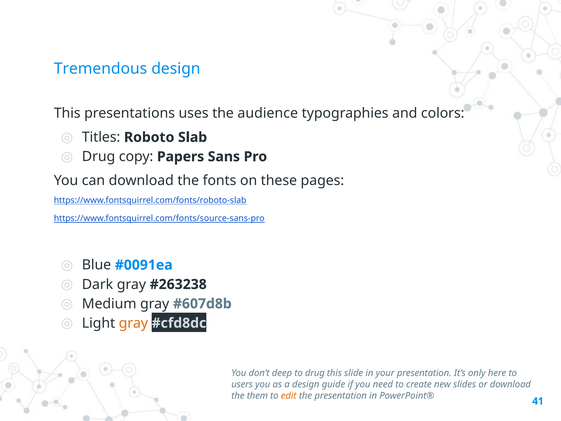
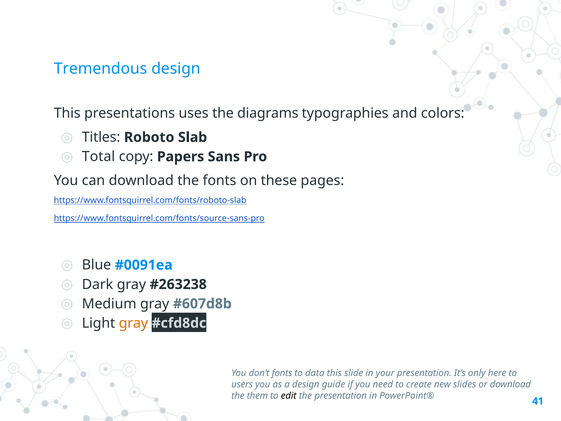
audience: audience -> diagrams
Drug at (99, 157): Drug -> Total
don’t deep: deep -> fonts
to drug: drug -> data
edit colour: orange -> black
